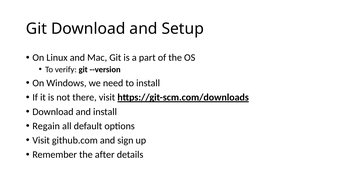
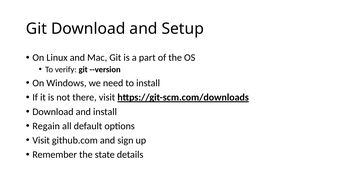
after: after -> state
